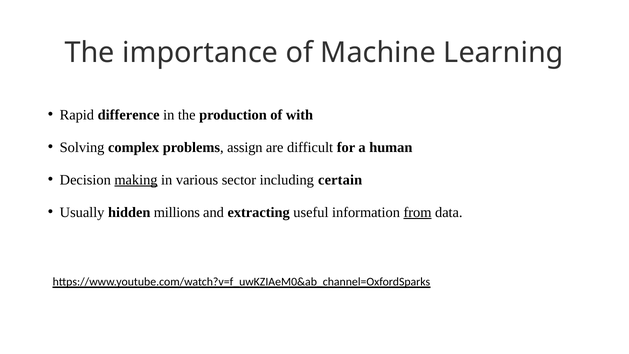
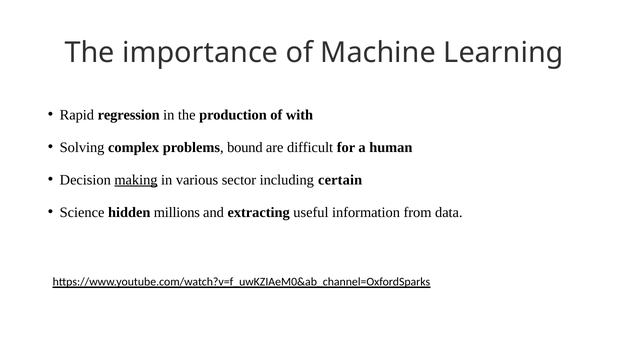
difference: difference -> regression
assign: assign -> bound
Usually: Usually -> Science
from underline: present -> none
